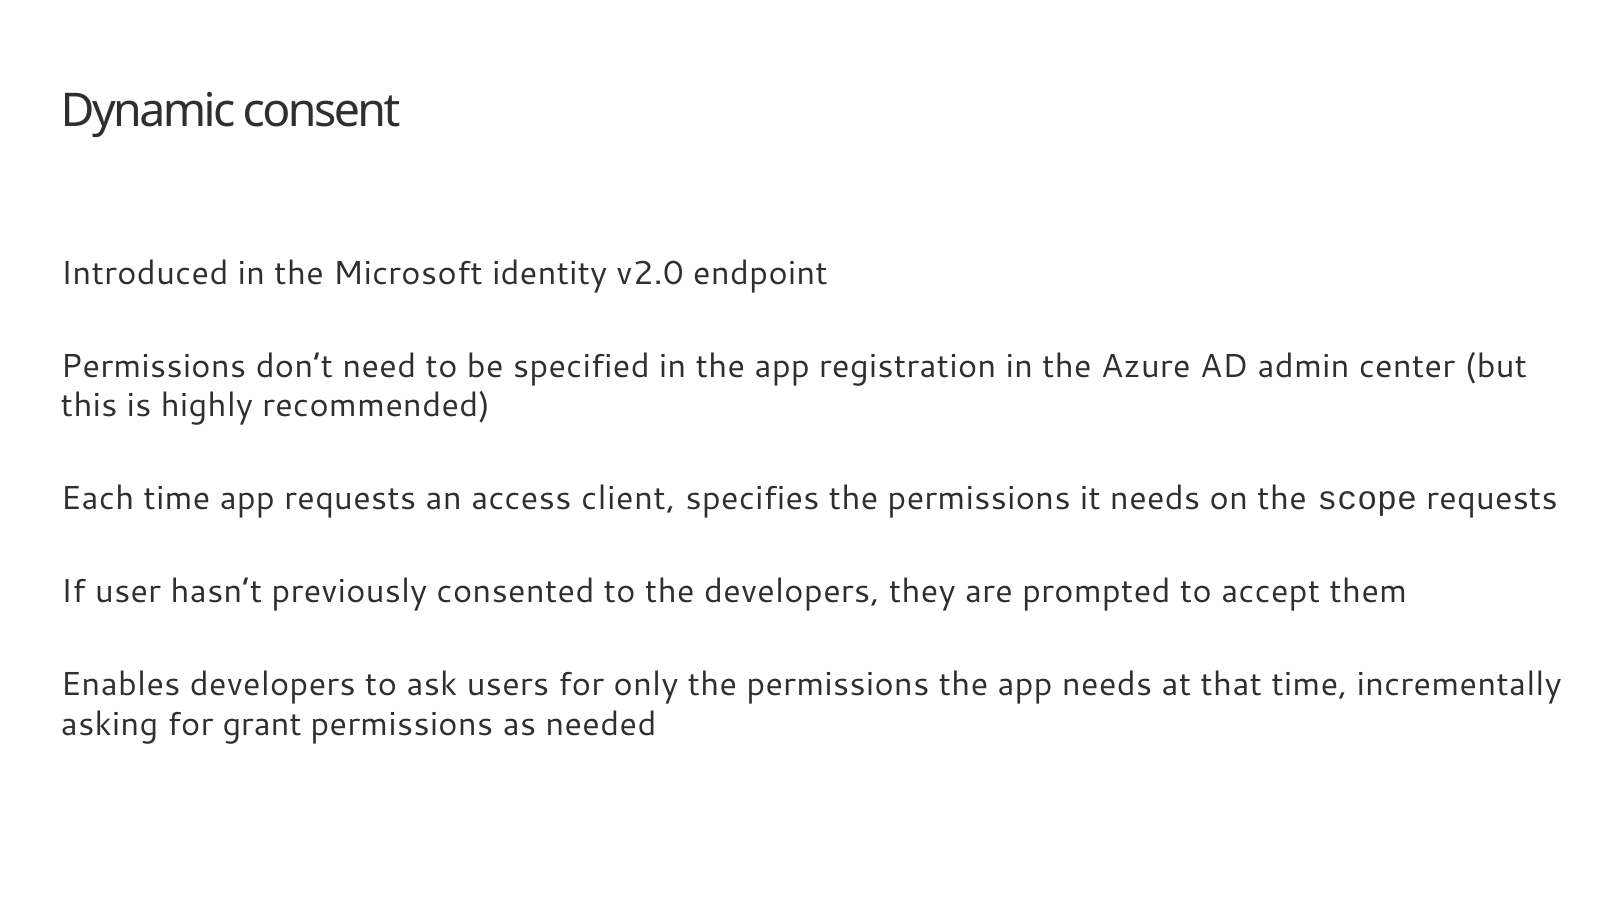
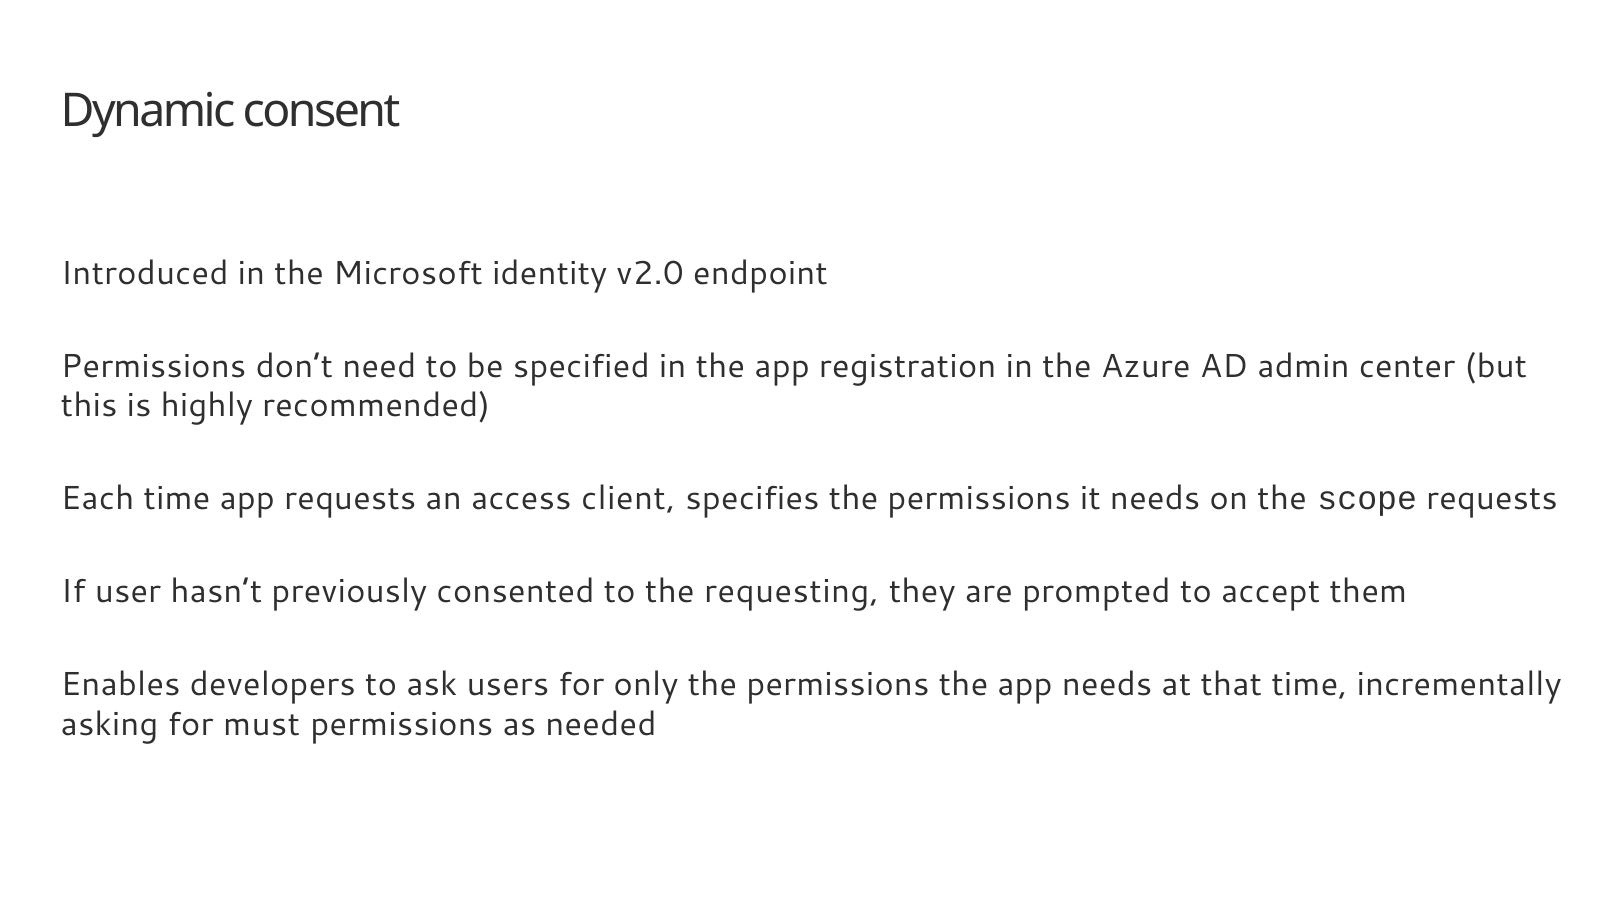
the developers: developers -> requesting
grant: grant -> must
